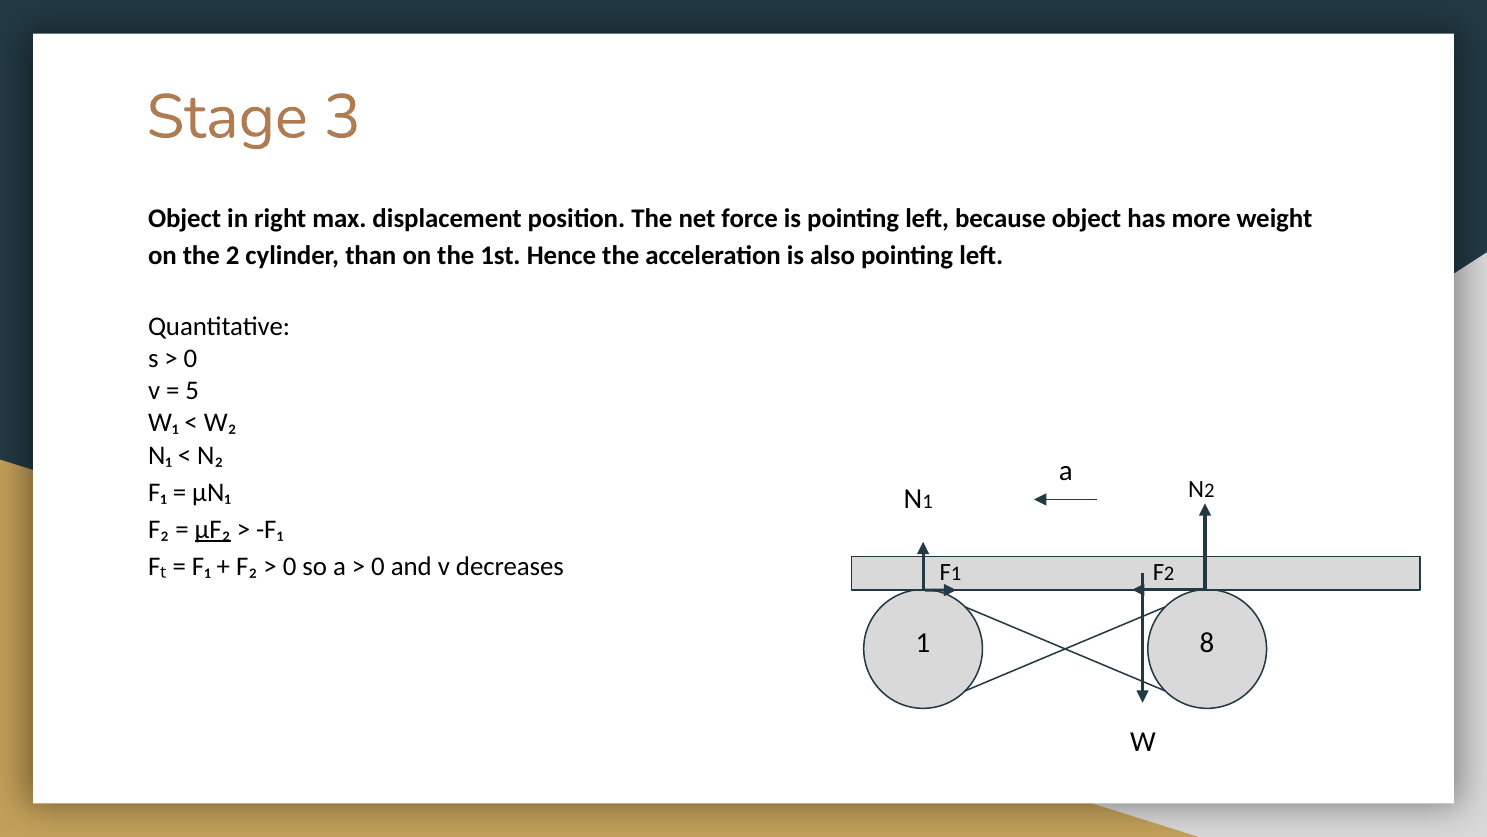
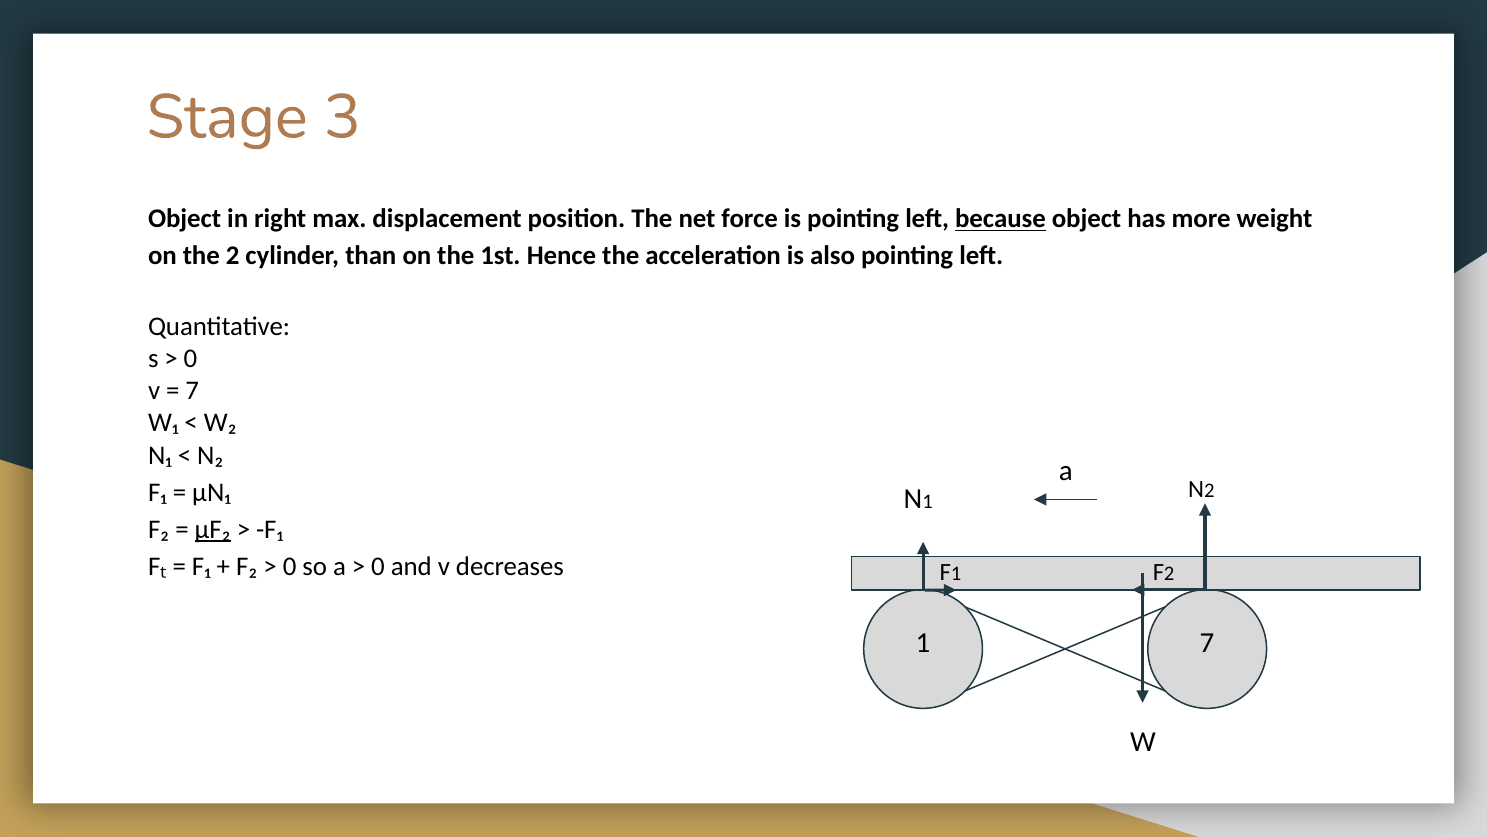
because underline: none -> present
5 at (192, 390): 5 -> 7
1 8: 8 -> 7
